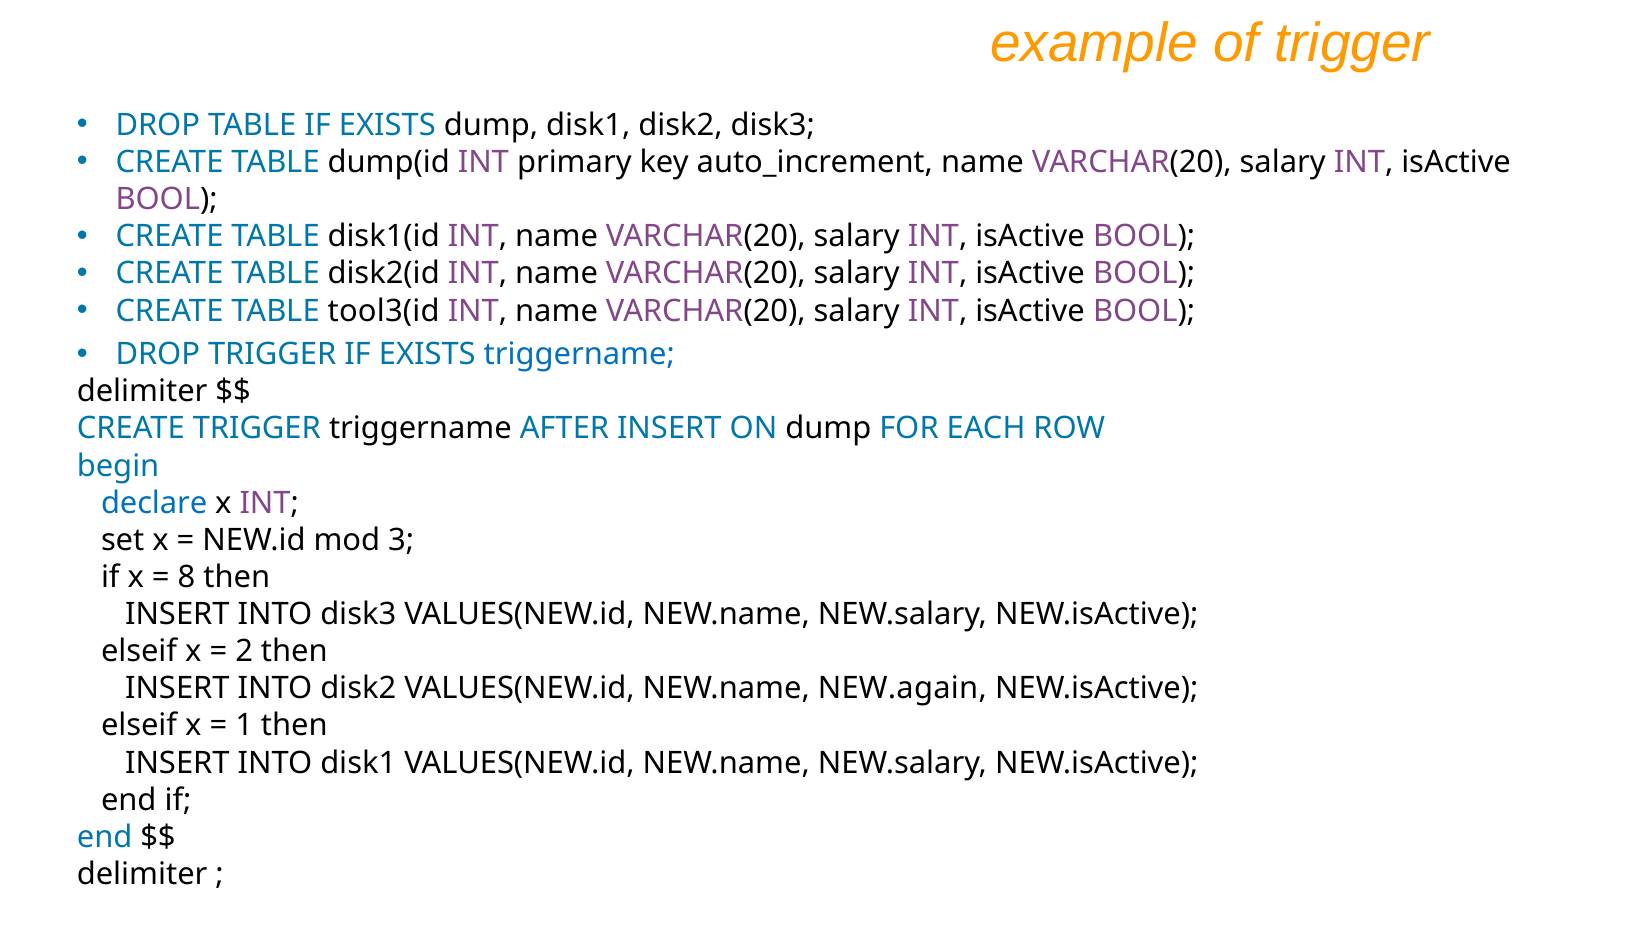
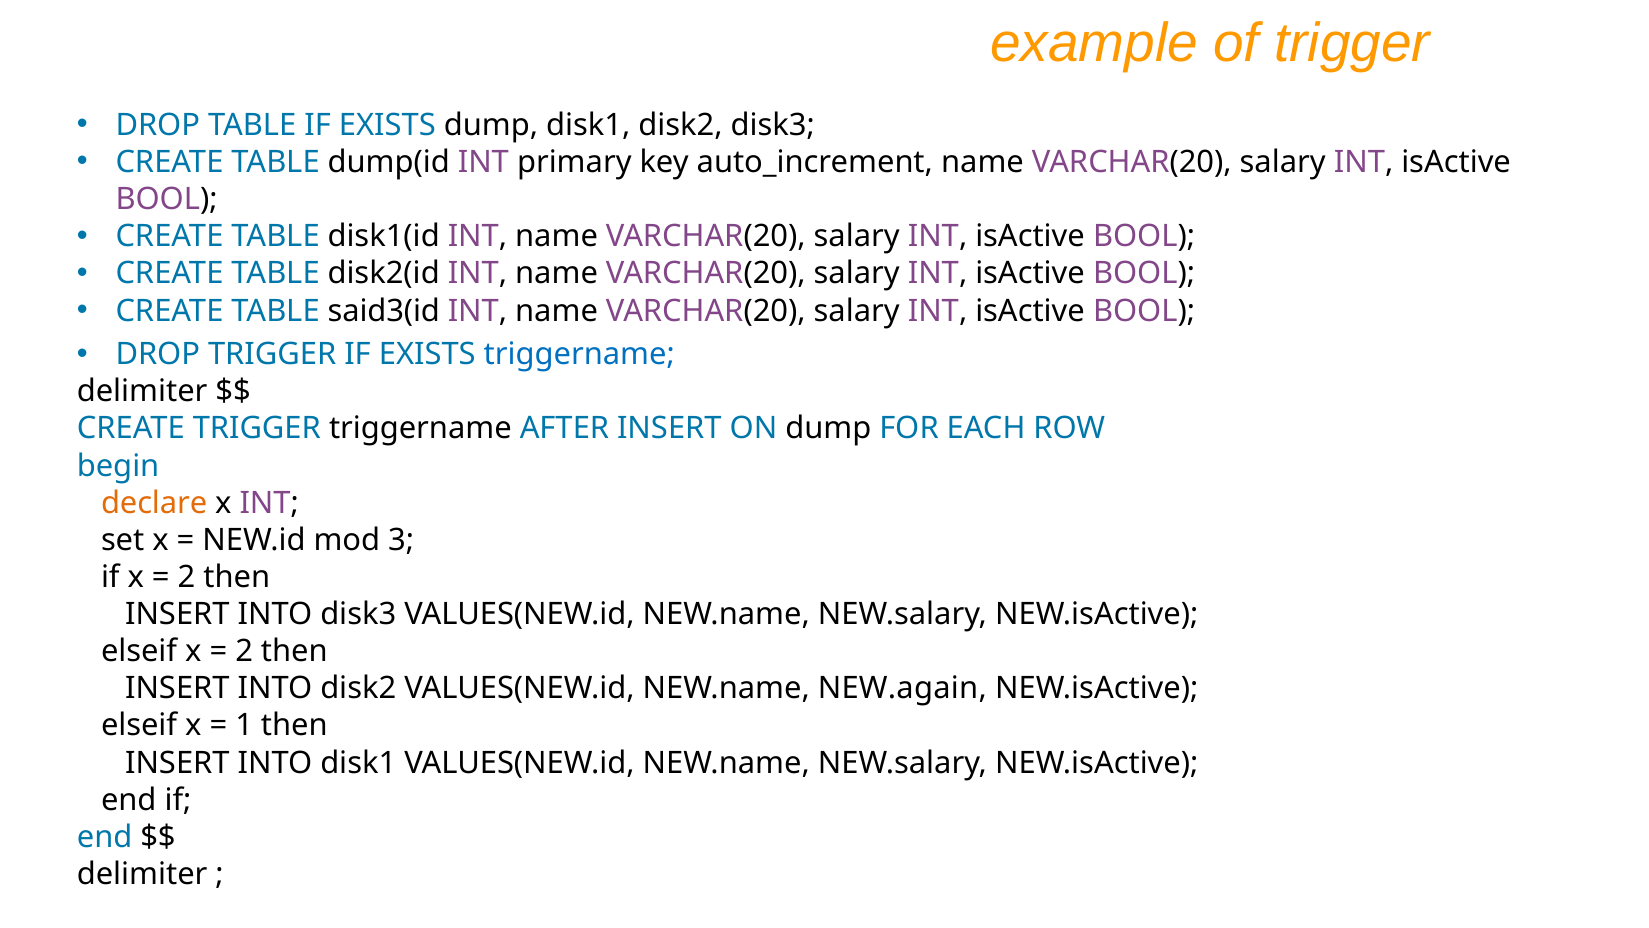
tool3(id: tool3(id -> said3(id
declare colour: blue -> orange
8 at (187, 577): 8 -> 2
